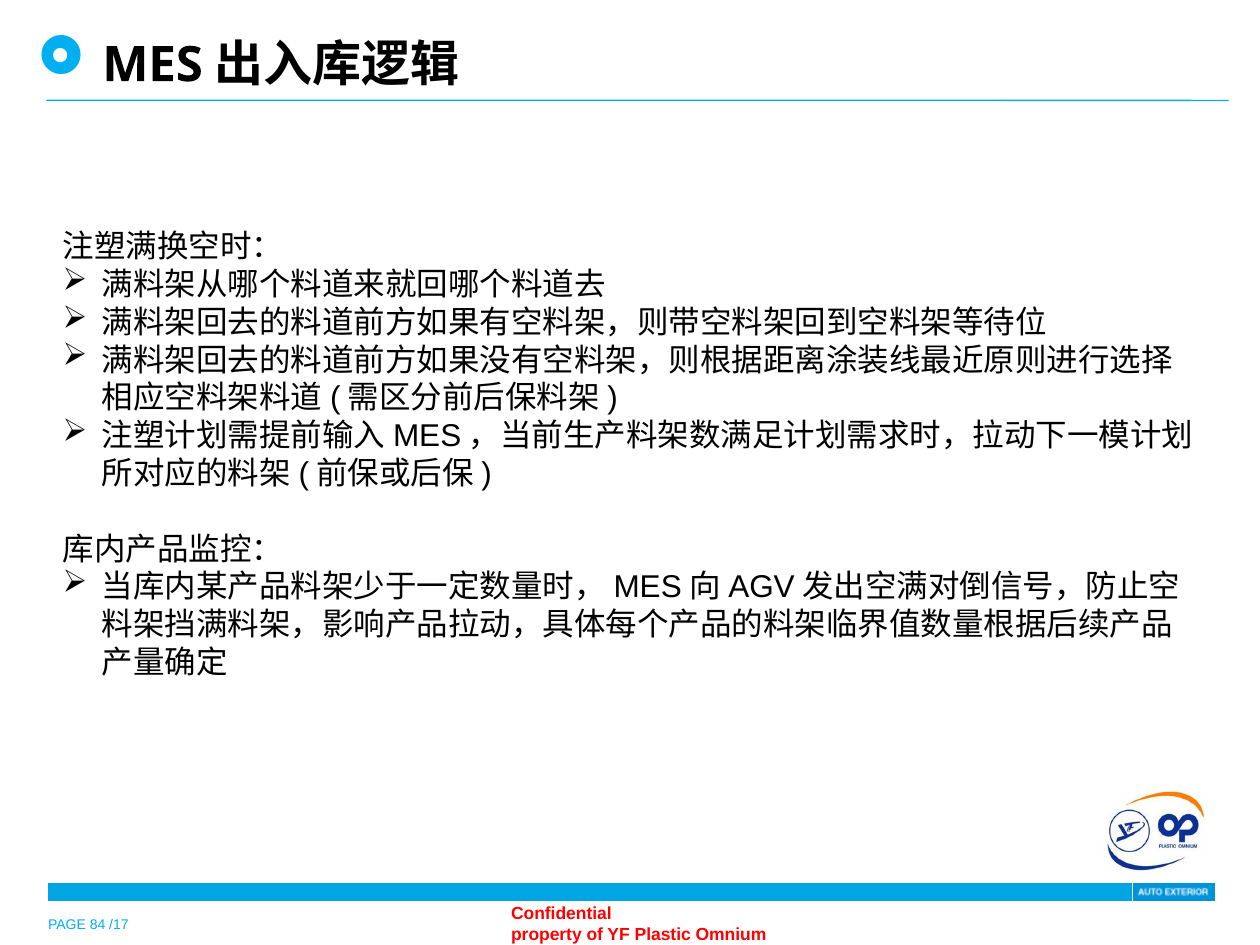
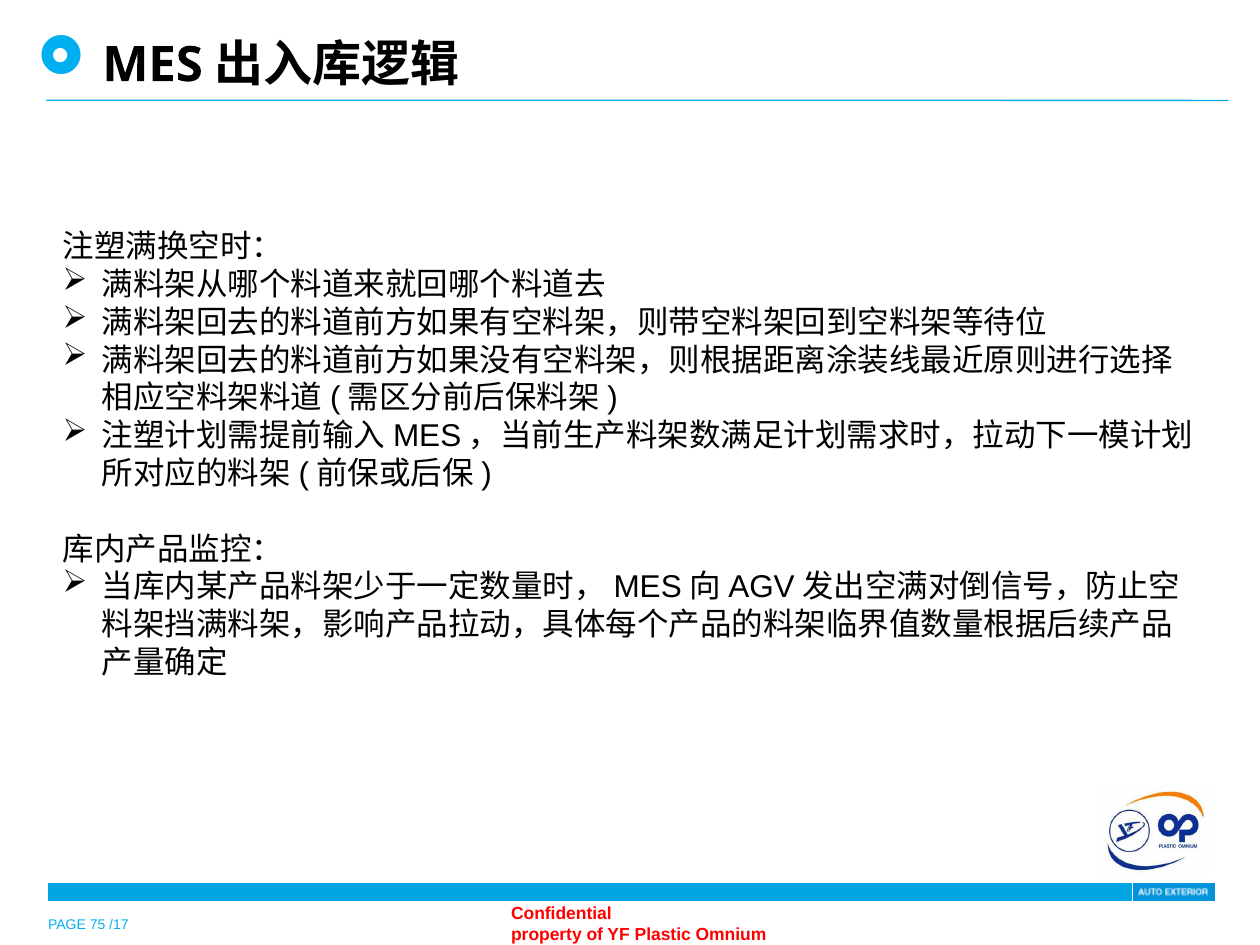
84: 84 -> 75
